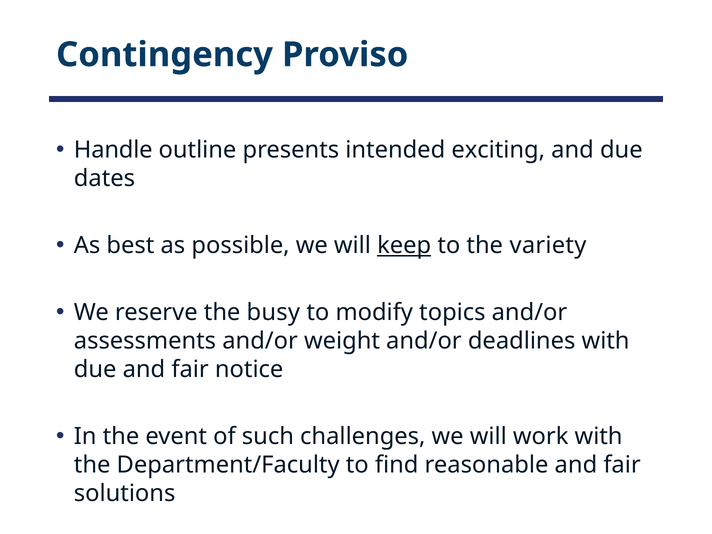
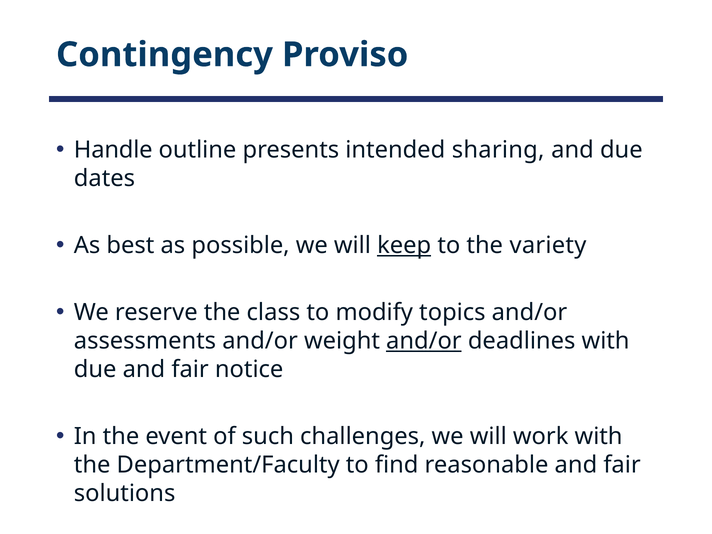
exciting: exciting -> sharing
busy: busy -> class
and/or at (424, 341) underline: none -> present
